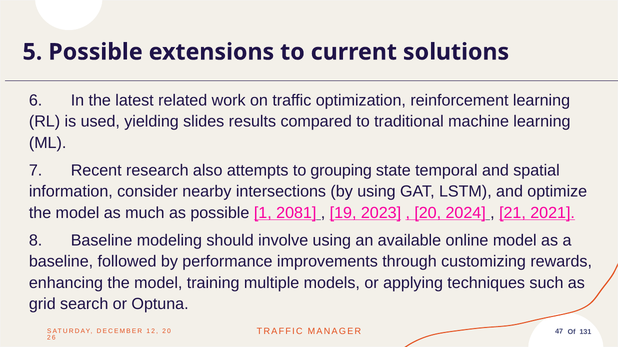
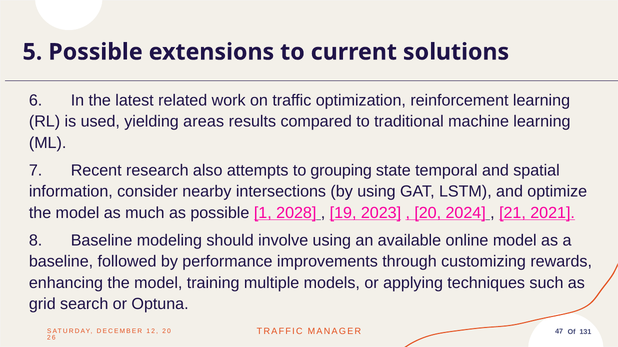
slides: slides -> areas
2081: 2081 -> 2028
